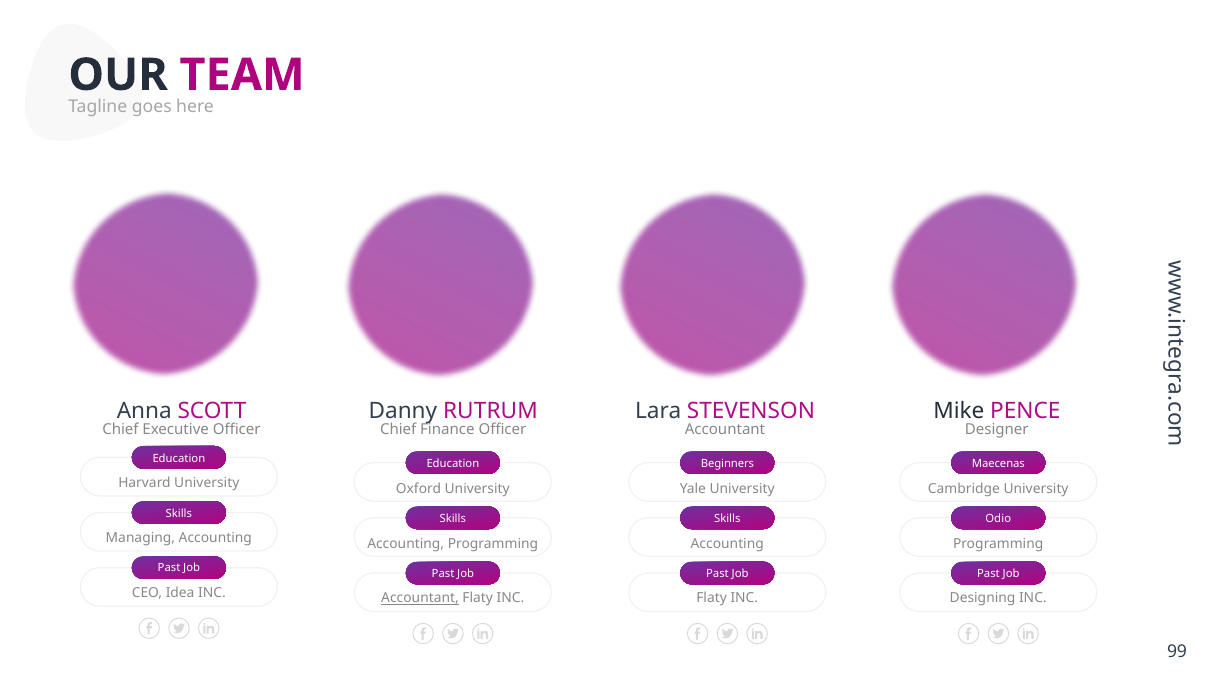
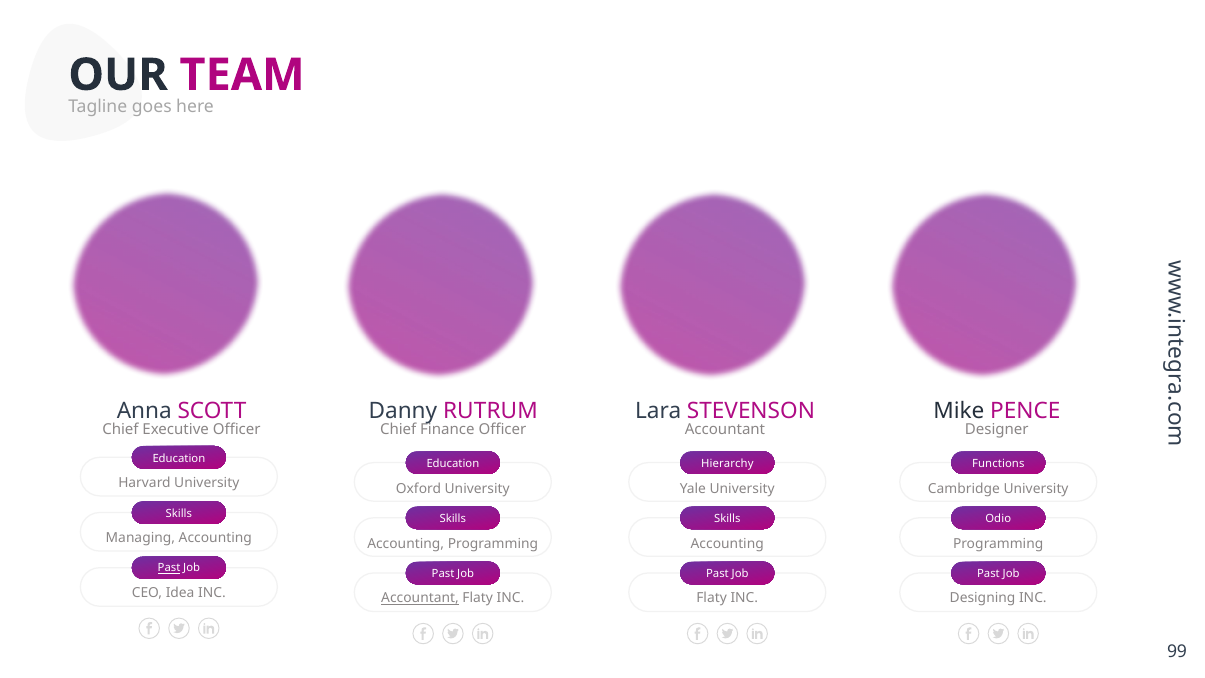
Beginners: Beginners -> Hierarchy
Maecenas: Maecenas -> Functions
Past at (169, 568) underline: none -> present
